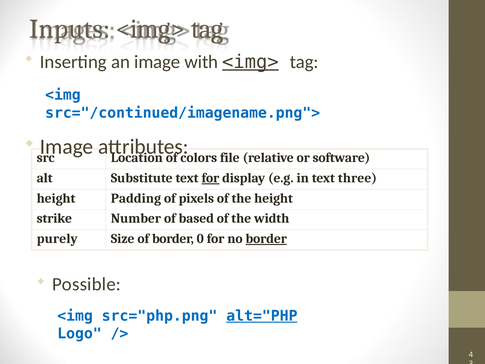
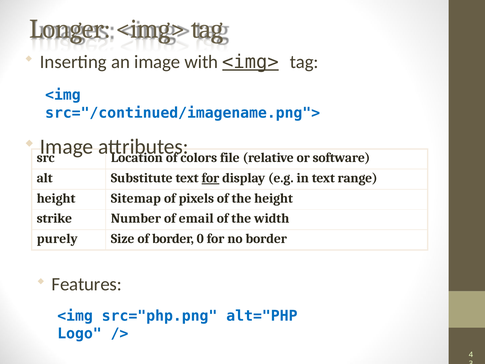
Inputs: Inputs -> Longer
three: three -> range
Padding: Padding -> Sitemap
based: based -> email
border at (266, 239) underline: present -> none
Possible: Possible -> Features
alt="PHP underline: present -> none
